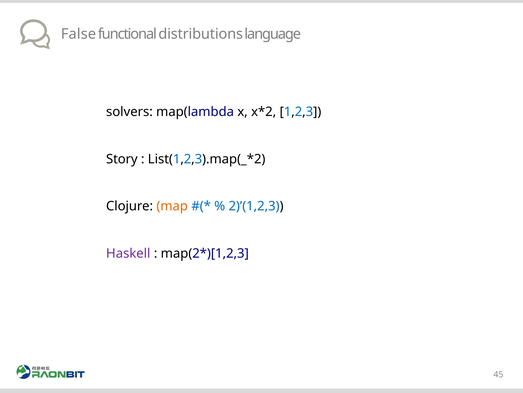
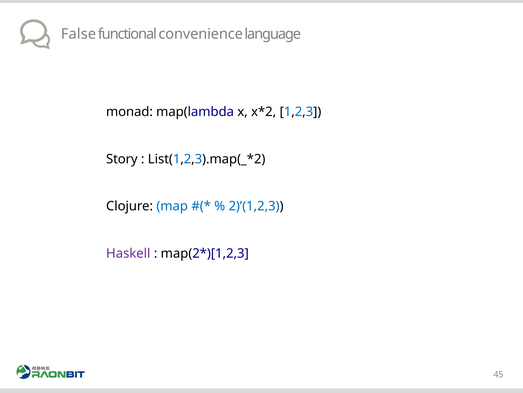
distributions: distributions -> convenience
solvers: solvers -> monad
map colour: orange -> blue
